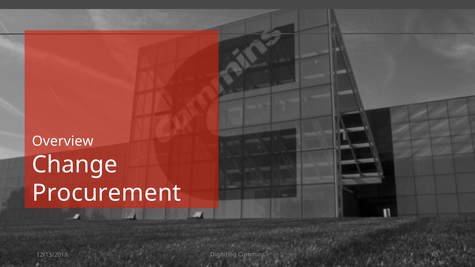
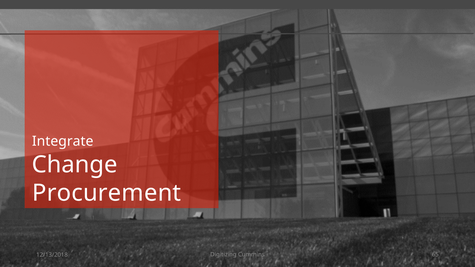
Overview: Overview -> Integrate
